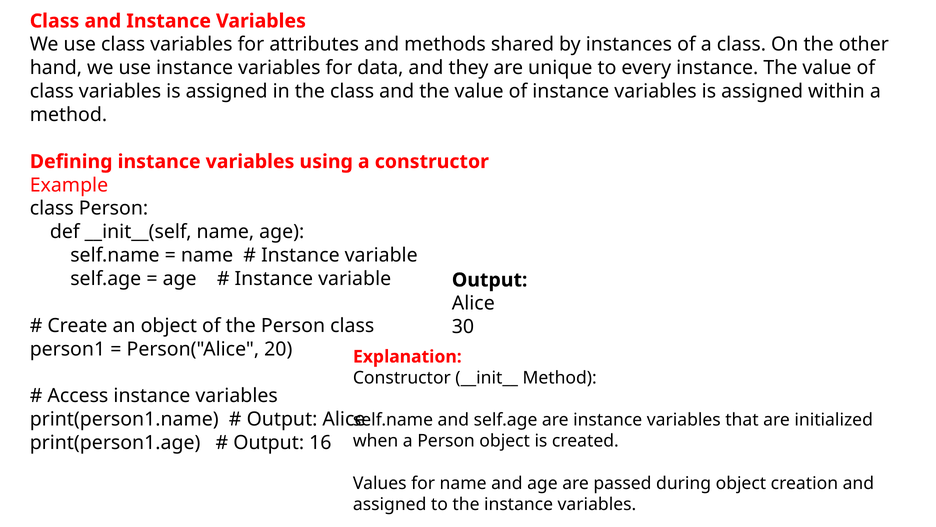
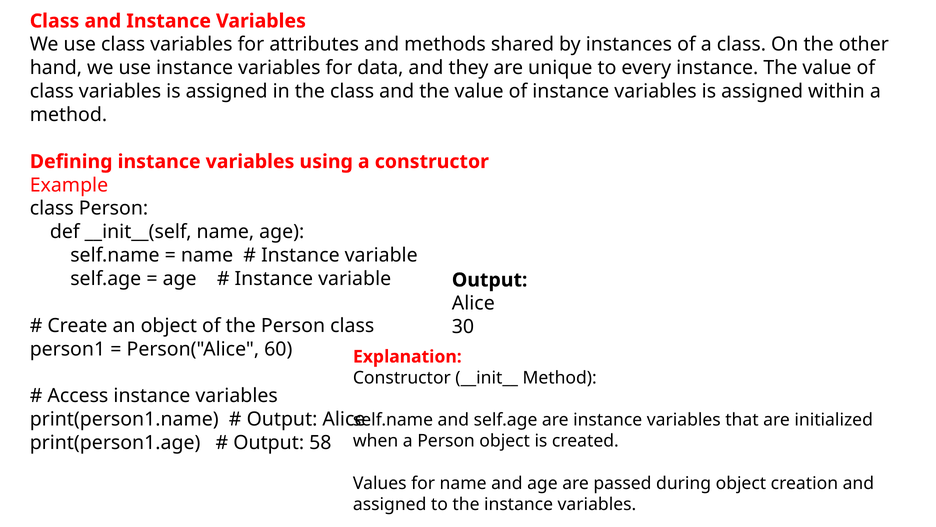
20: 20 -> 60
16: 16 -> 58
